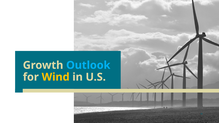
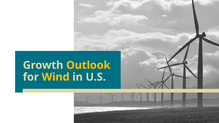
Outlook colour: light blue -> yellow
